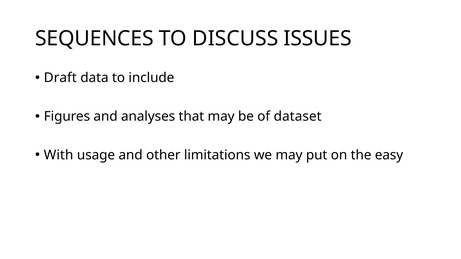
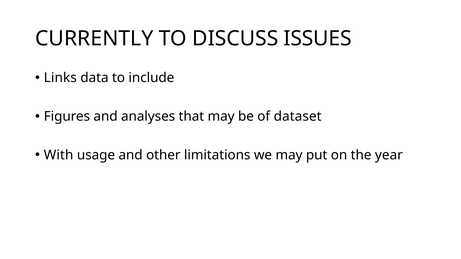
SEQUENCES: SEQUENCES -> CURRENTLY
Draft: Draft -> Links
easy: easy -> year
